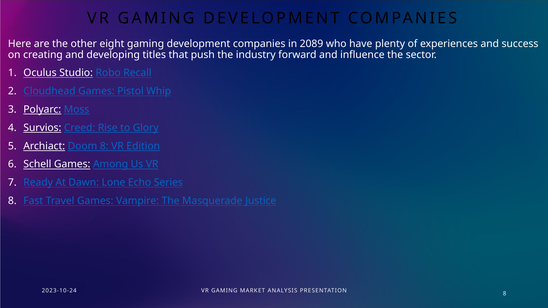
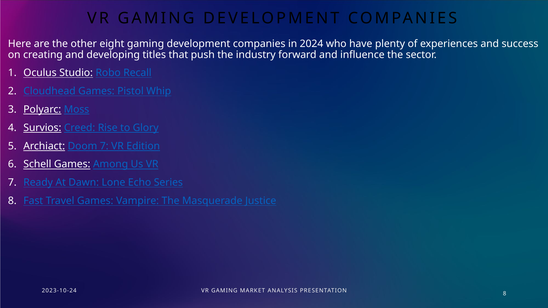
2089: 2089 -> 2024
Doom 8: 8 -> 7
